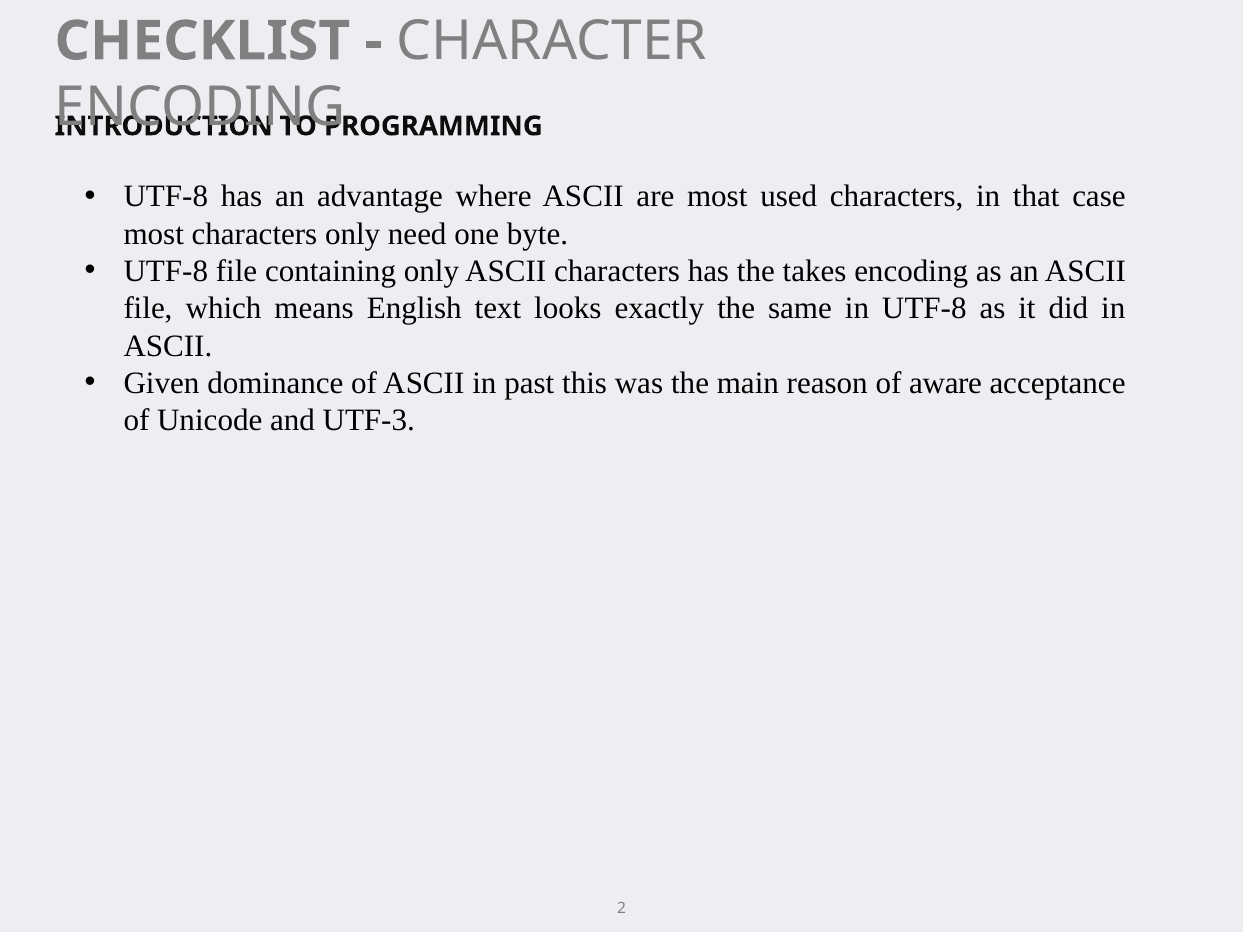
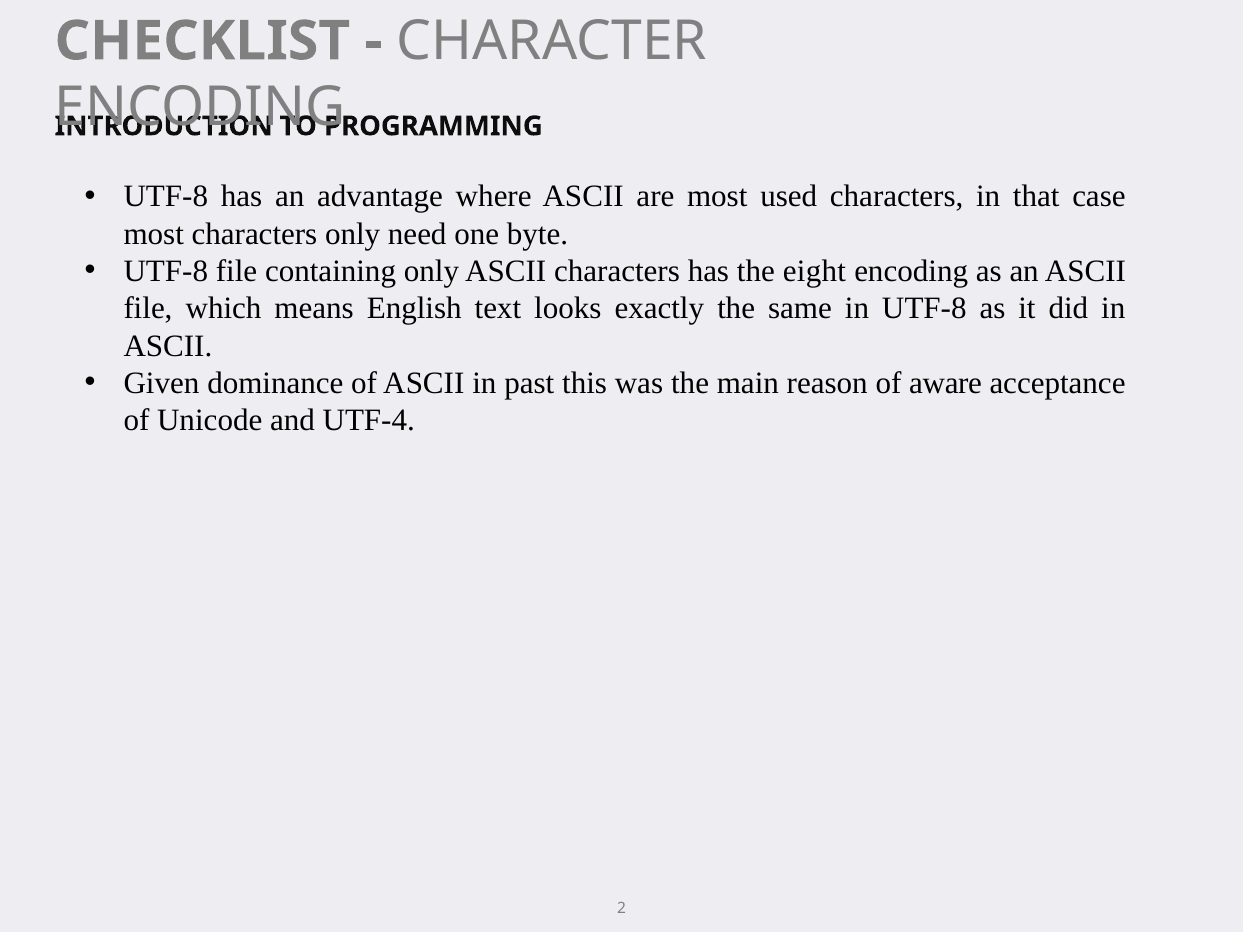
takes: takes -> eight
UTF-3: UTF-3 -> UTF-4
